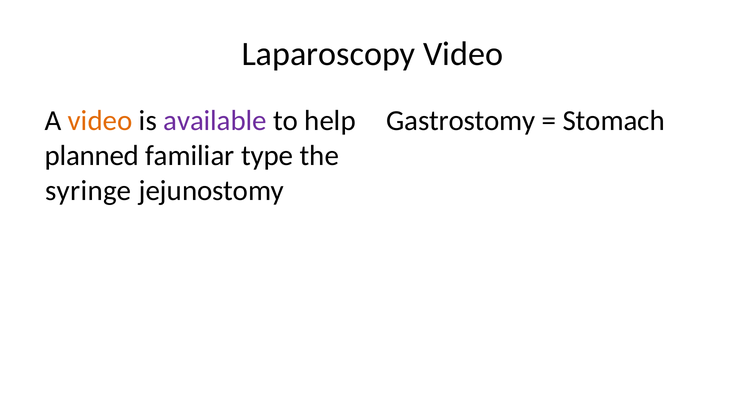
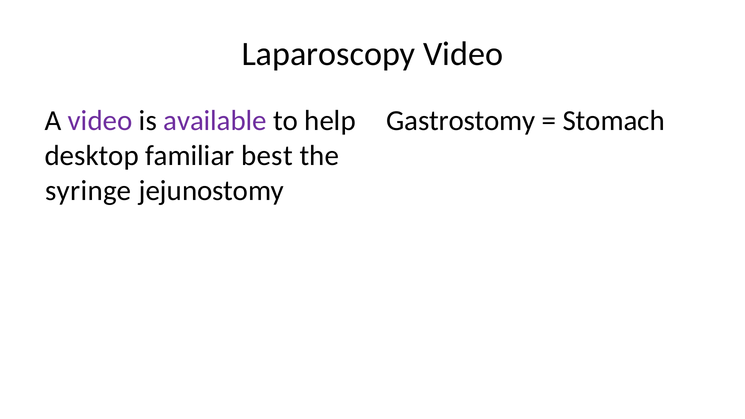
video at (100, 121) colour: orange -> purple
planned: planned -> desktop
type: type -> best
